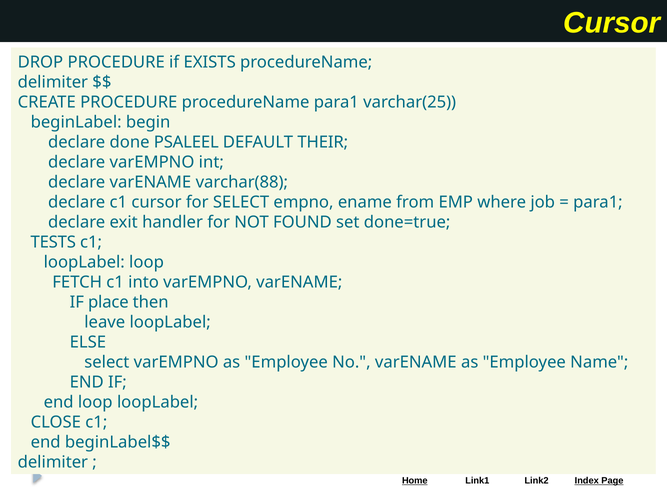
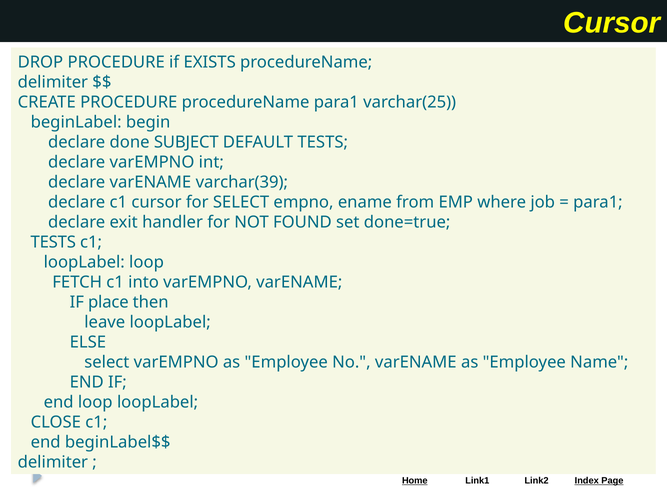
PSALEEL: PSALEEL -> SUBJECT
DEFAULT THEIR: THEIR -> TESTS
varchar(88: varchar(88 -> varchar(39
